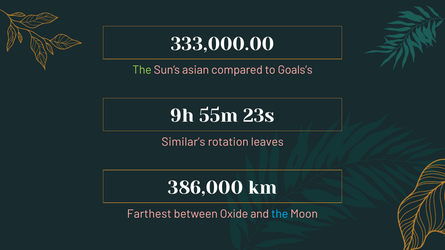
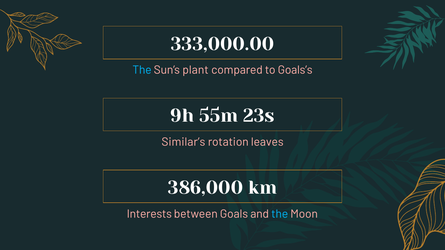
The at (142, 70) colour: light green -> light blue
asian: asian -> plant
Farthest: Farthest -> Interests
Oxide: Oxide -> Goals
